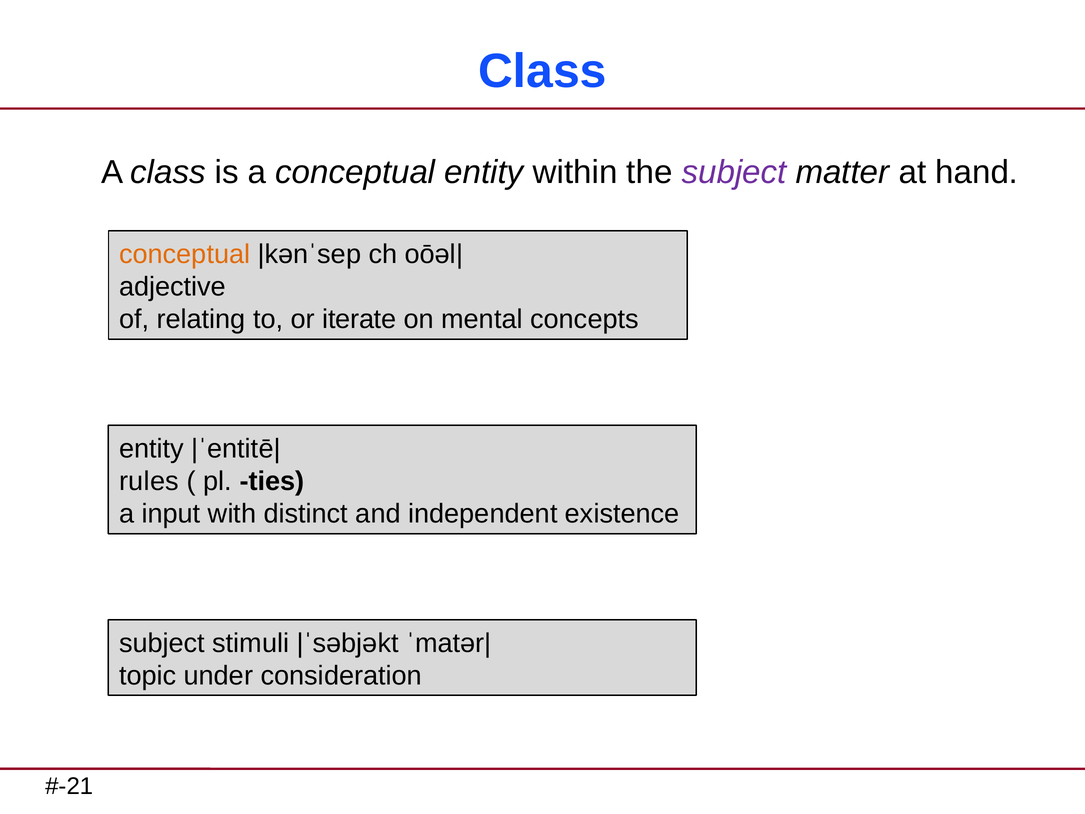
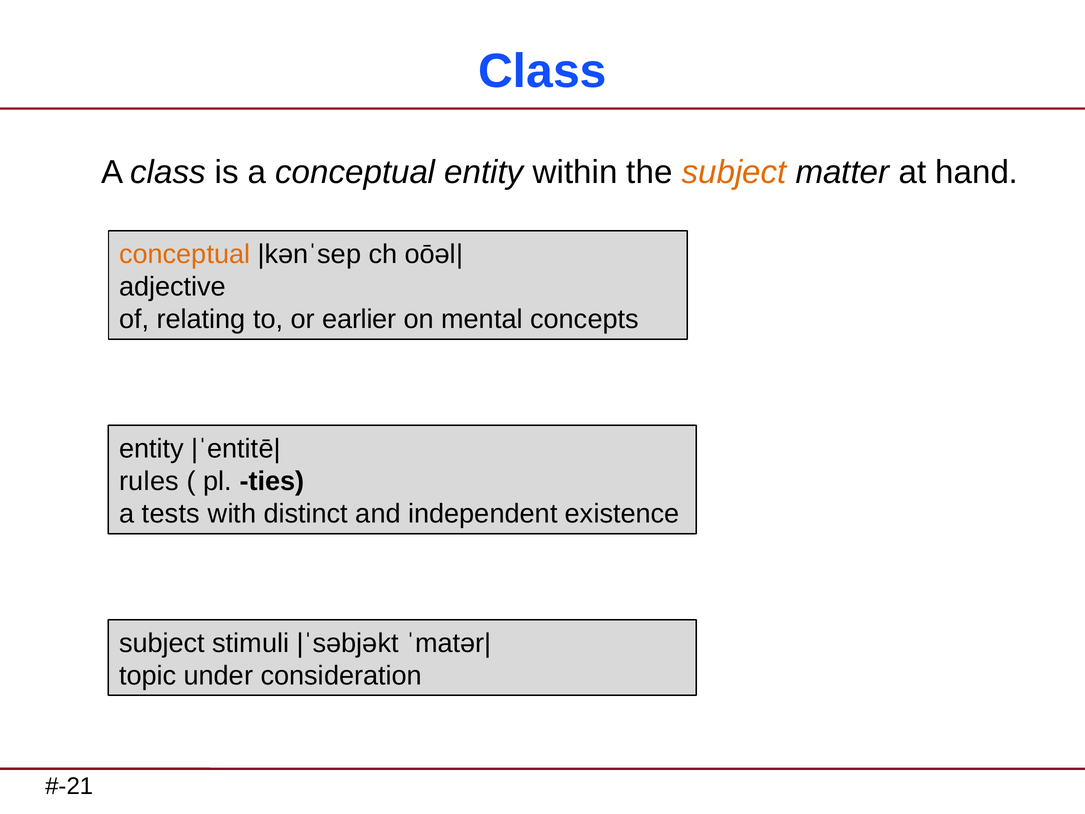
subject at (734, 172) colour: purple -> orange
iterate: iterate -> earlier
input: input -> tests
